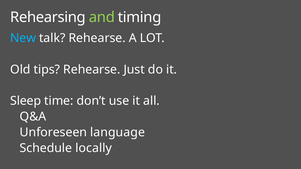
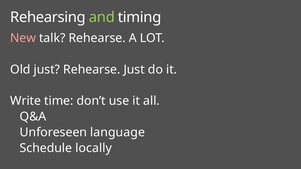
New colour: light blue -> pink
Old tips: tips -> just
Sleep: Sleep -> Write
